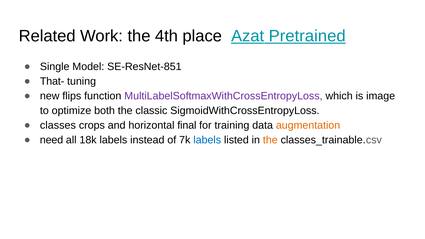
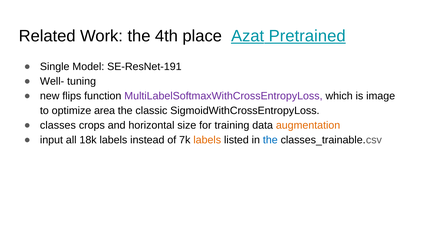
SE-ResNet-851: SE-ResNet-851 -> SE-ResNet-191
That-: That- -> Well-
both: both -> area
final: final -> size
need: need -> input
labels at (207, 140) colour: blue -> orange
the at (270, 140) colour: orange -> blue
